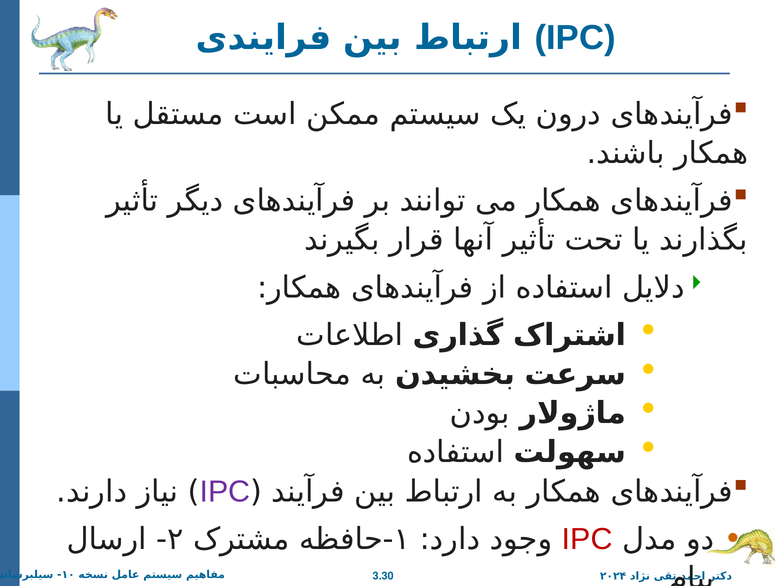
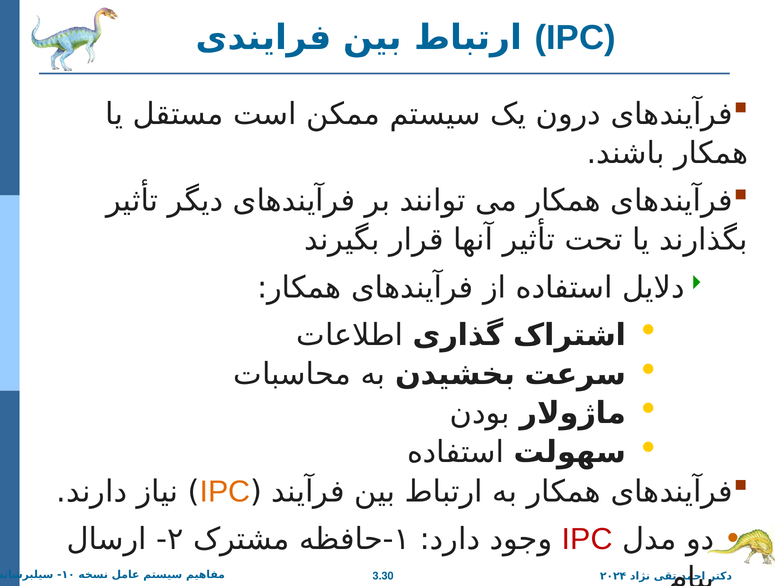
IPC at (225, 492) colour: purple -> orange
